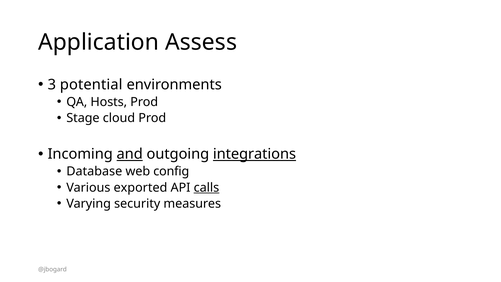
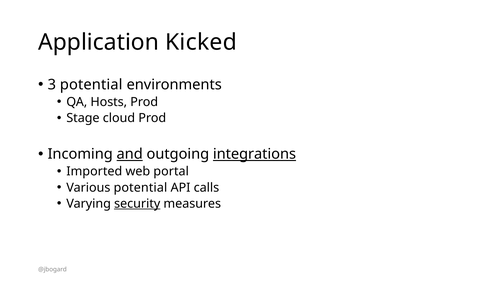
Assess: Assess -> Kicked
Database: Database -> Imported
config: config -> portal
Various exported: exported -> potential
calls underline: present -> none
security underline: none -> present
